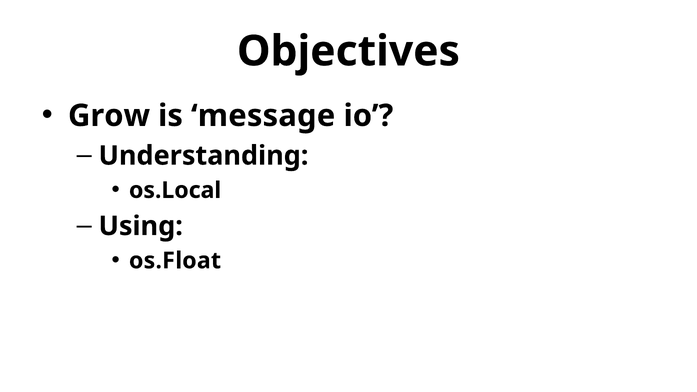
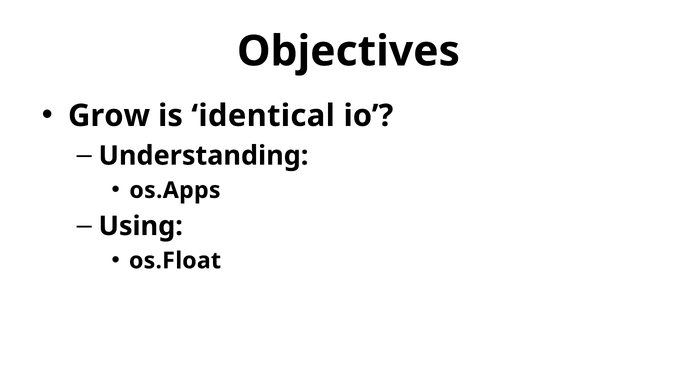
message: message -> identical
os.Local: os.Local -> os.Apps
